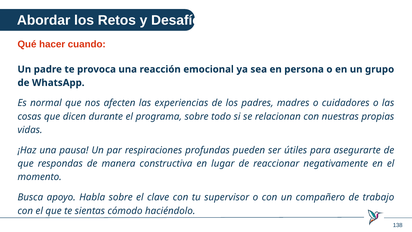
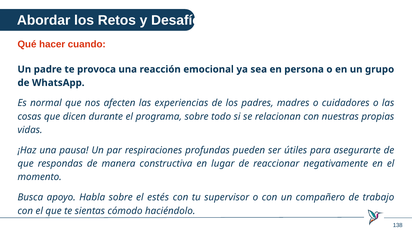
clave: clave -> estés
